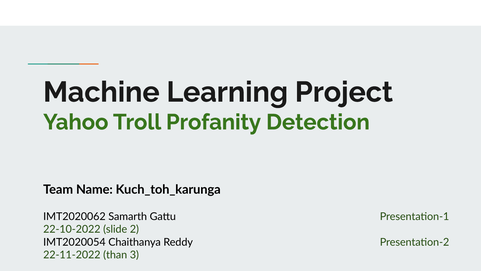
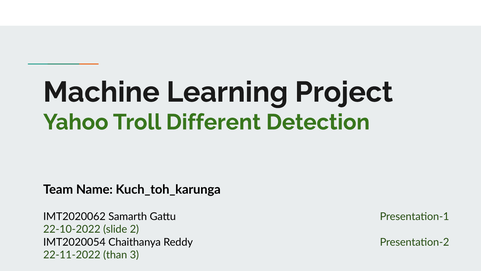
Profanity: Profanity -> Different
